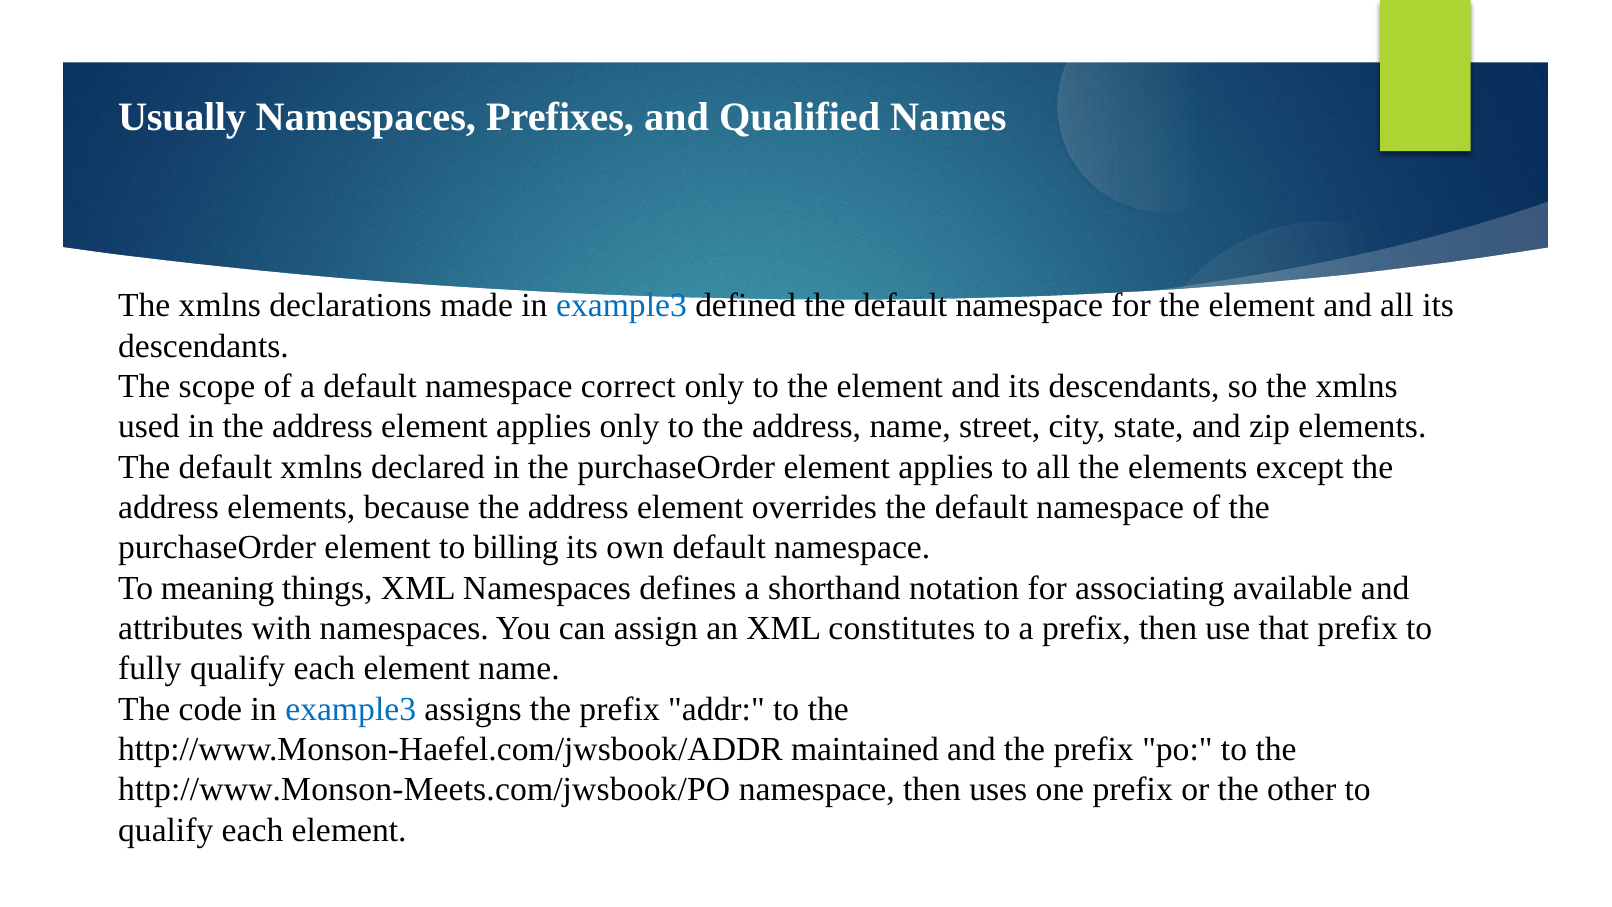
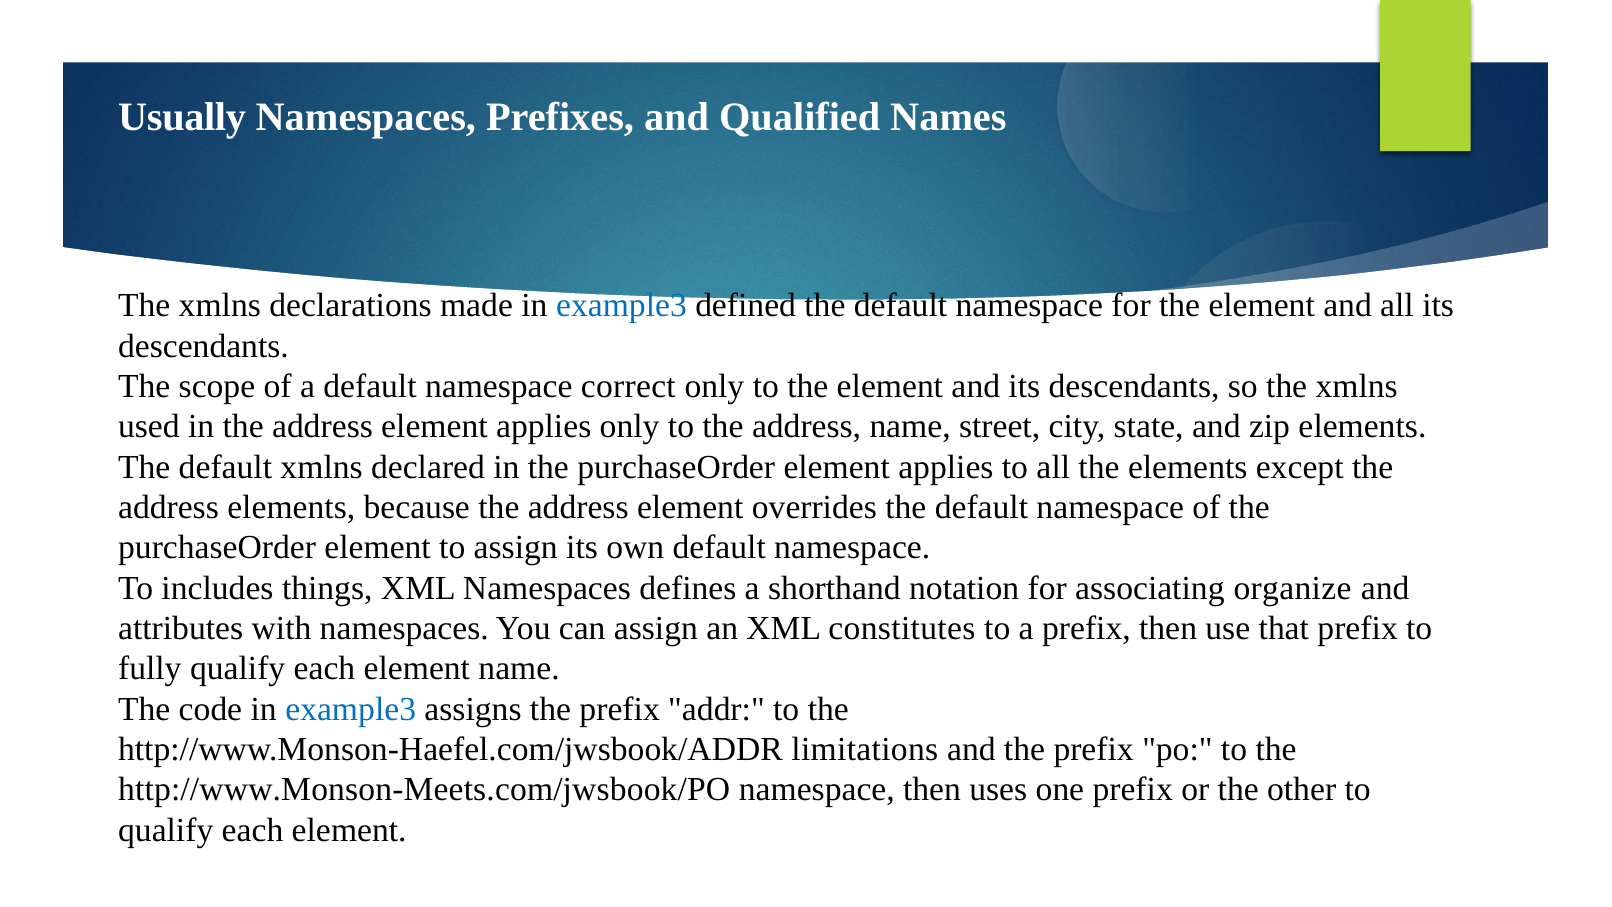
to billing: billing -> assign
meaning: meaning -> includes
available: available -> organize
maintained: maintained -> limitations
